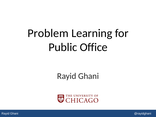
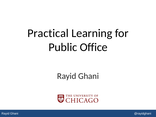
Problem: Problem -> Practical
